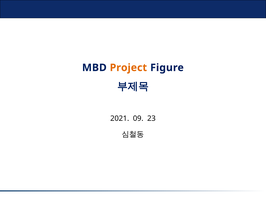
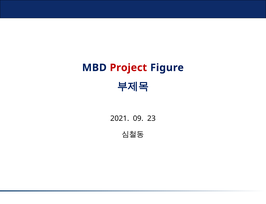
Project colour: orange -> red
